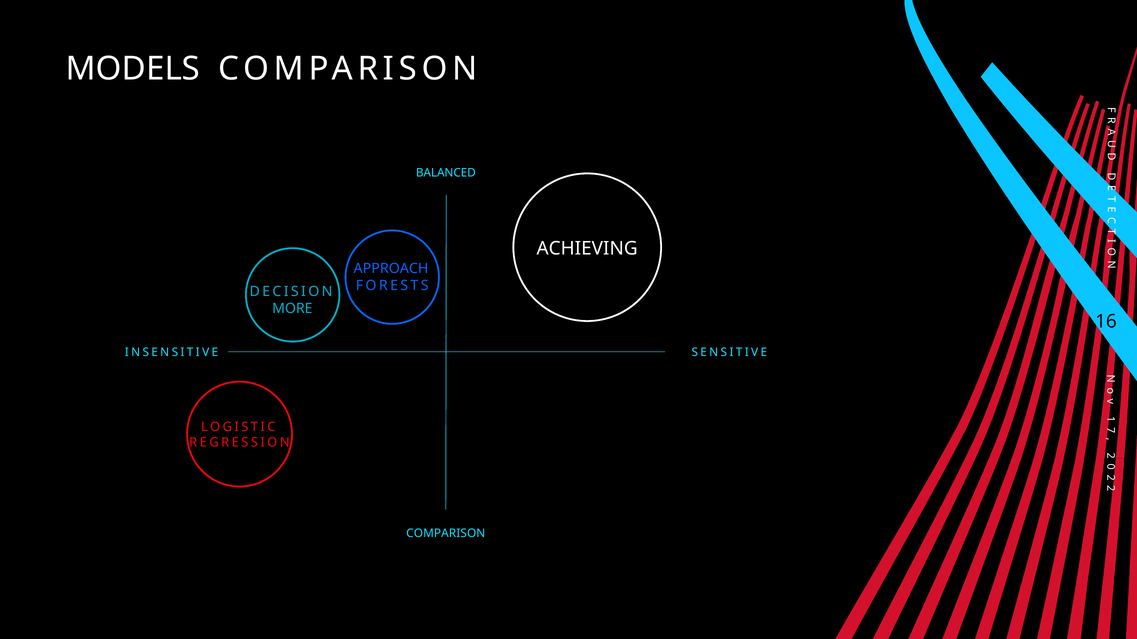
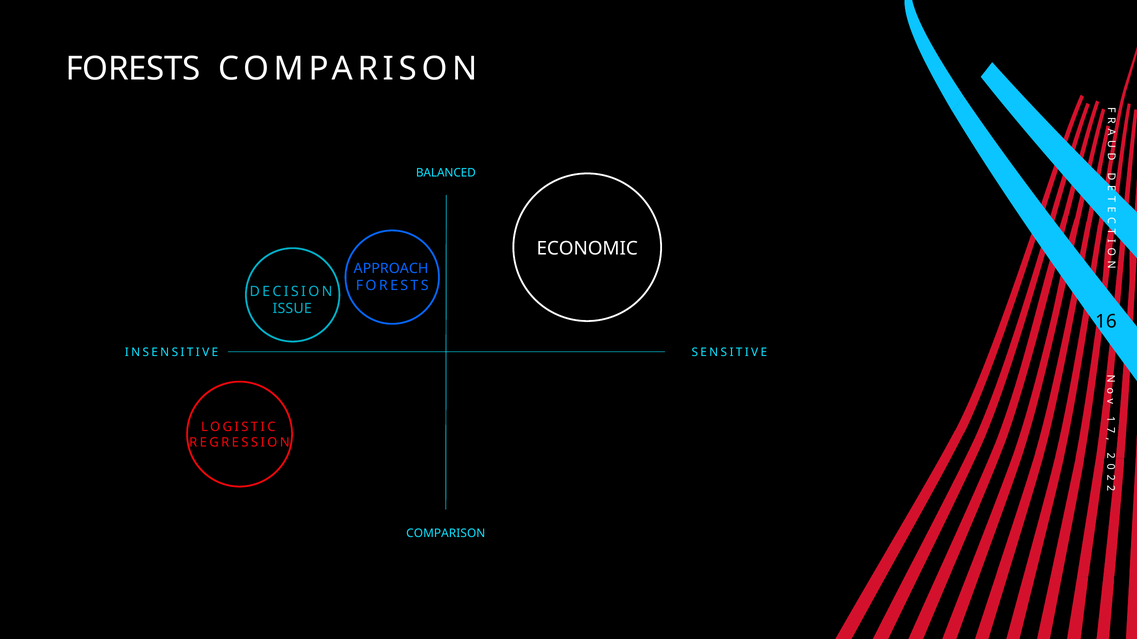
MODELS at (133, 69): MODELS -> FORESTS
ACHIEVING: ACHIEVING -> ECONOMIC
MORE: MORE -> ISSUE
